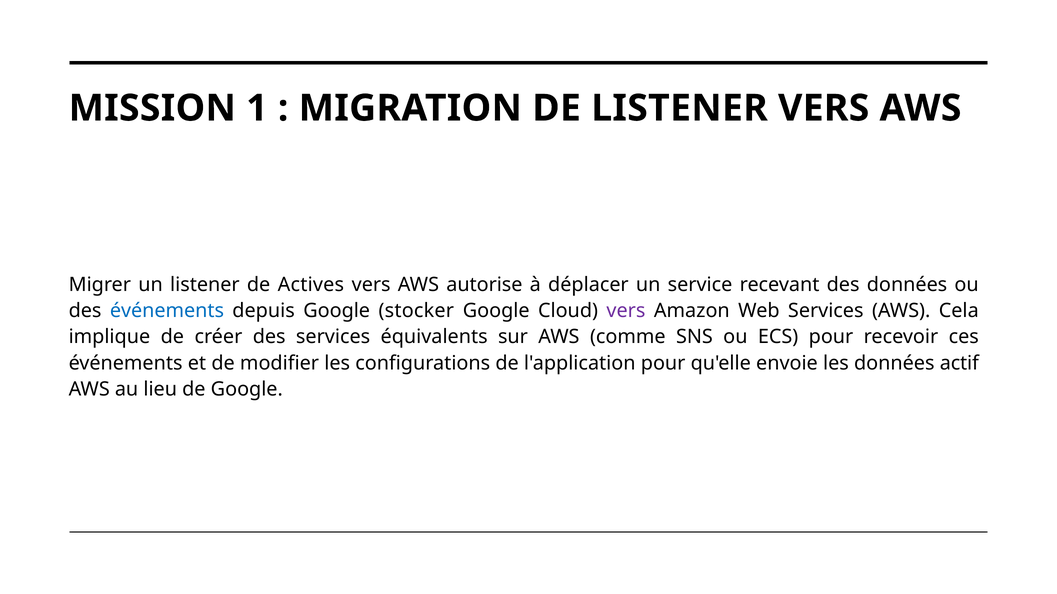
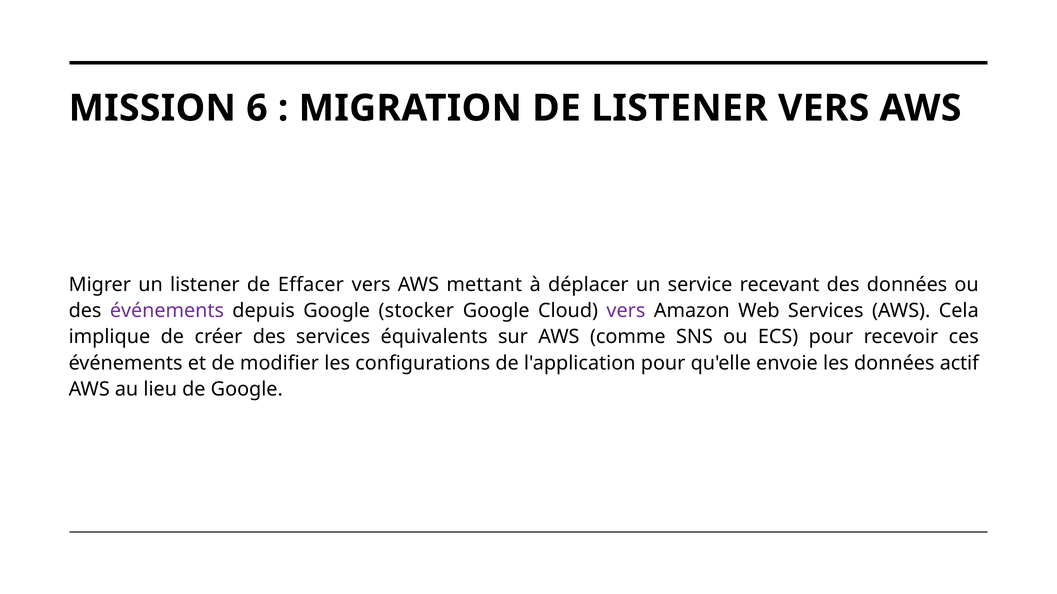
1: 1 -> 6
Actives: Actives -> Effacer
autorise: autorise -> mettant
événements at (167, 311) colour: blue -> purple
